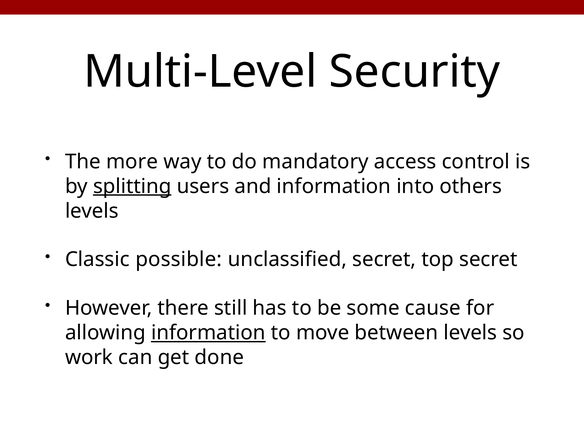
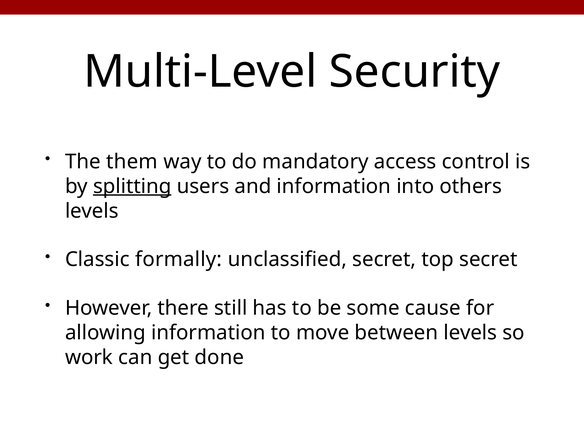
more: more -> them
possible: possible -> formally
information at (208, 333) underline: present -> none
